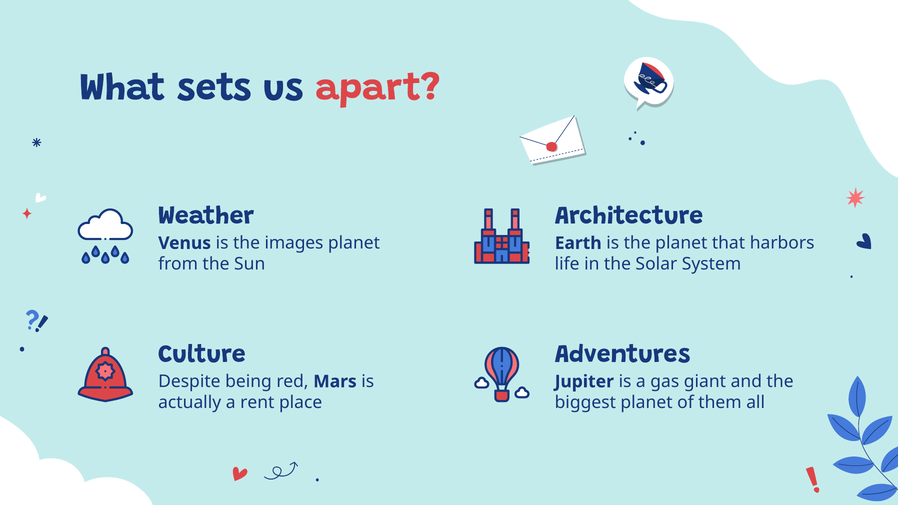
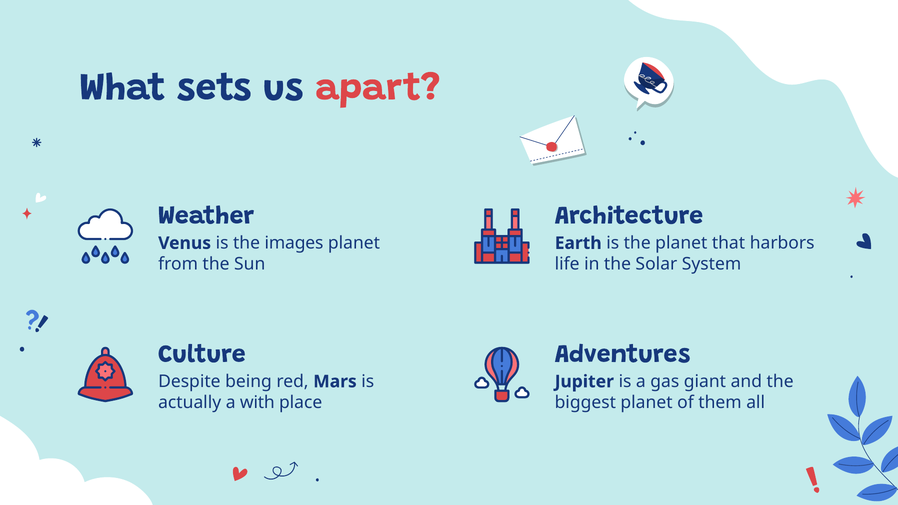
rent: rent -> with
